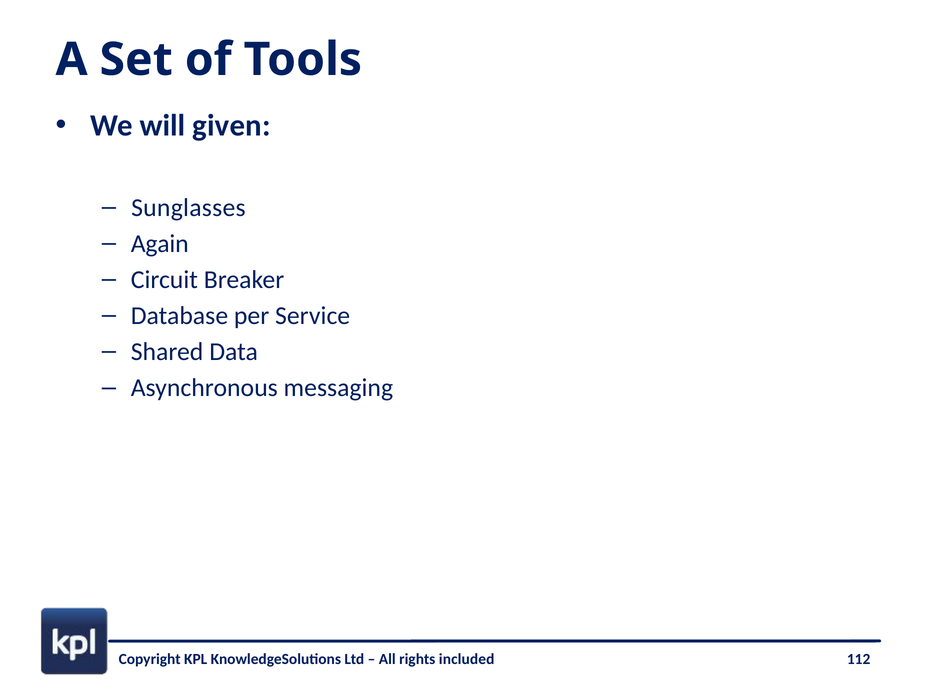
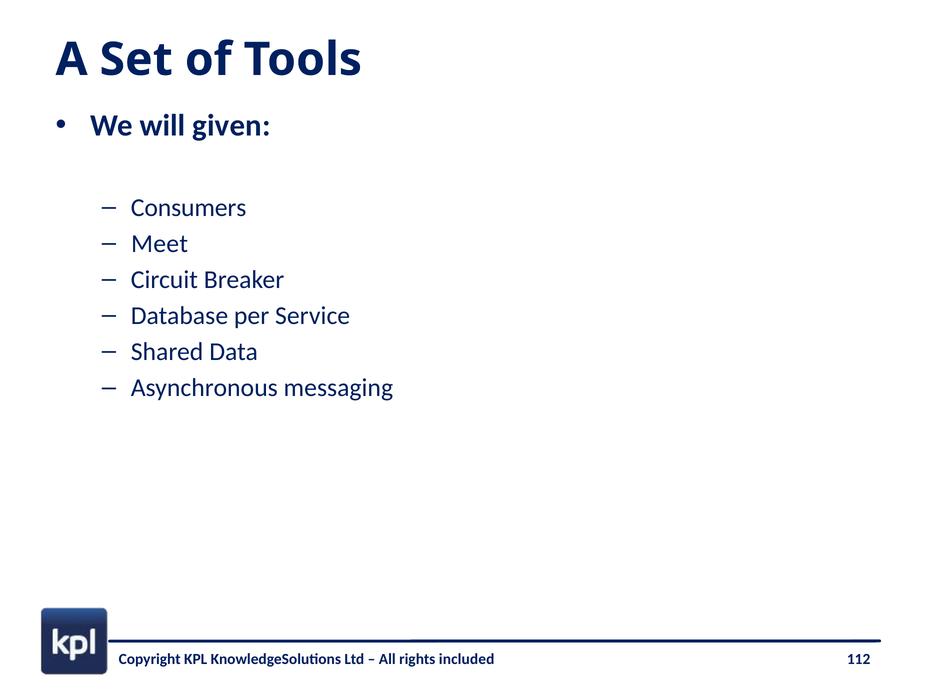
Sunglasses: Sunglasses -> Consumers
Again: Again -> Meet
